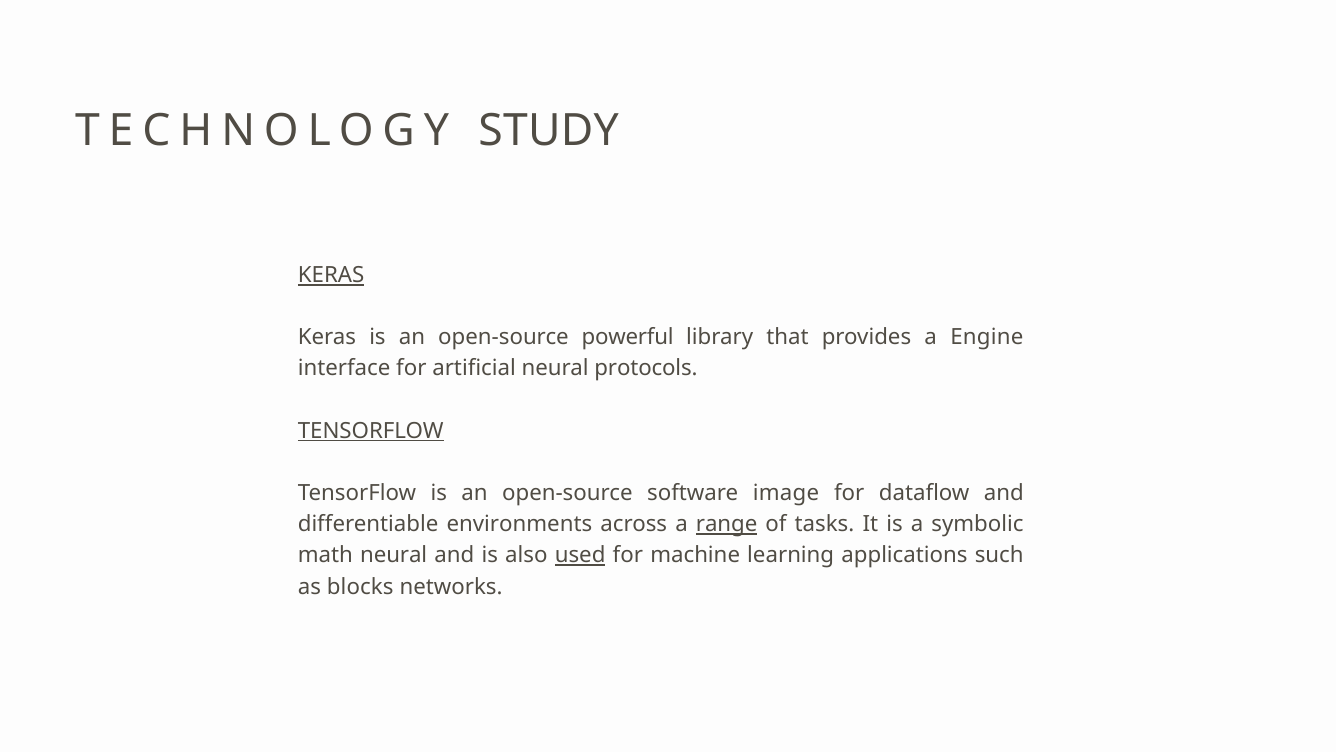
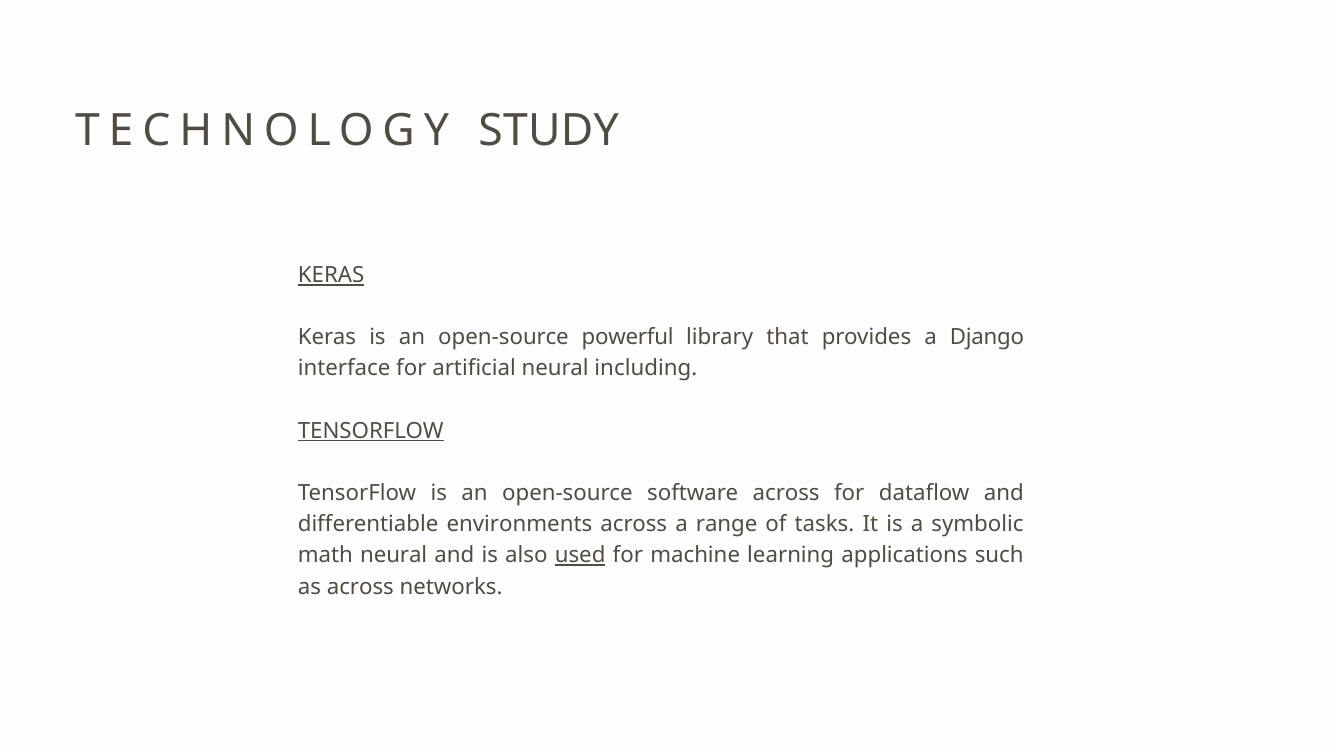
Engine: Engine -> Django
protocols: protocols -> including
software image: image -> across
range underline: present -> none
as blocks: blocks -> across
